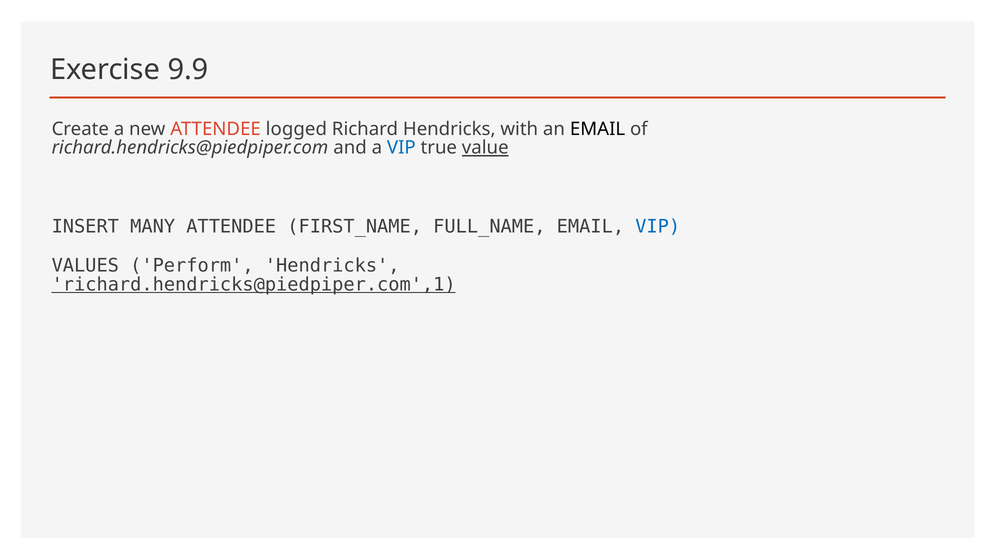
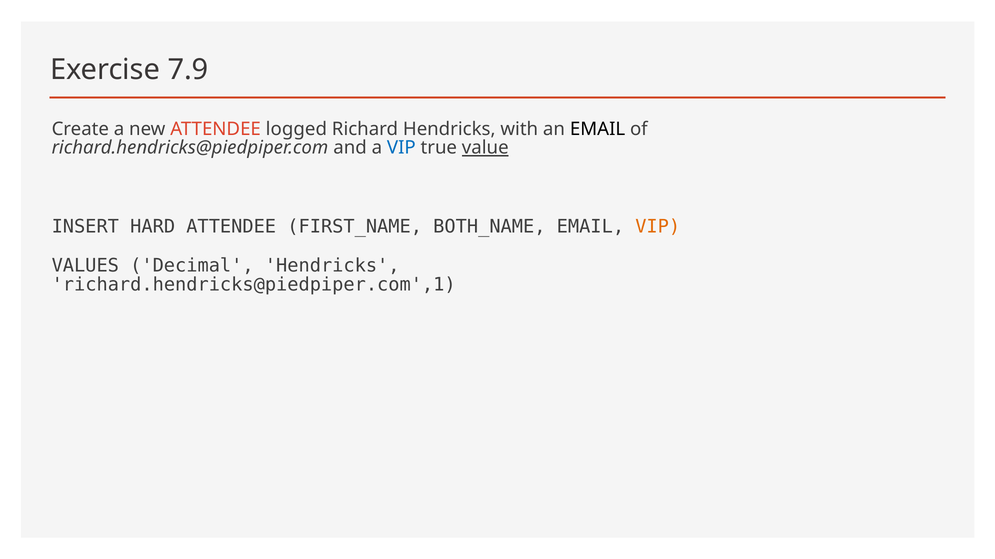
9.9: 9.9 -> 7.9
MANY: MANY -> HARD
FULL_NAME: FULL_NAME -> BOTH_NAME
VIP at (658, 227) colour: blue -> orange
Perform: Perform -> Decimal
richard.hendricks@piedpiper.com',1 underline: present -> none
